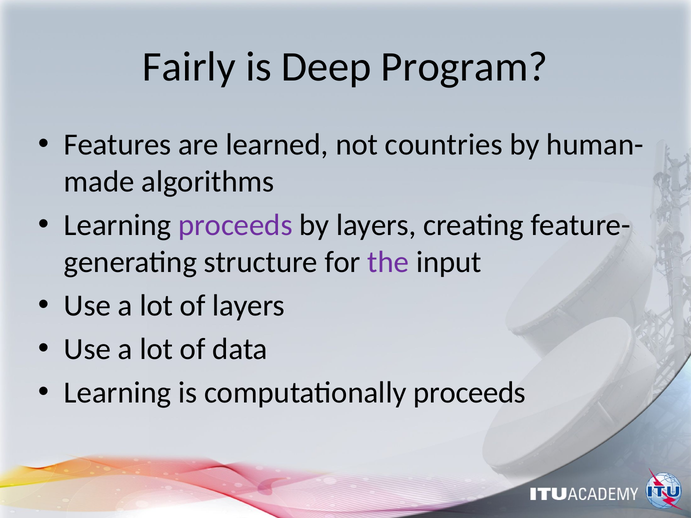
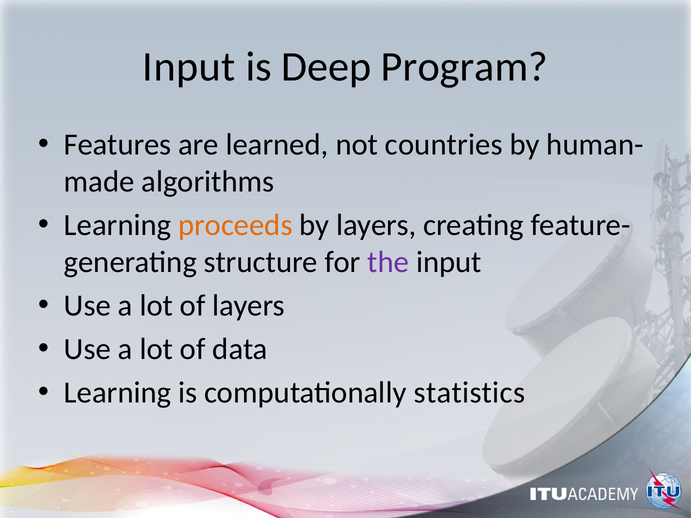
Fairly at (189, 67): Fairly -> Input
proceeds at (235, 225) colour: purple -> orange
computationally proceeds: proceeds -> statistics
